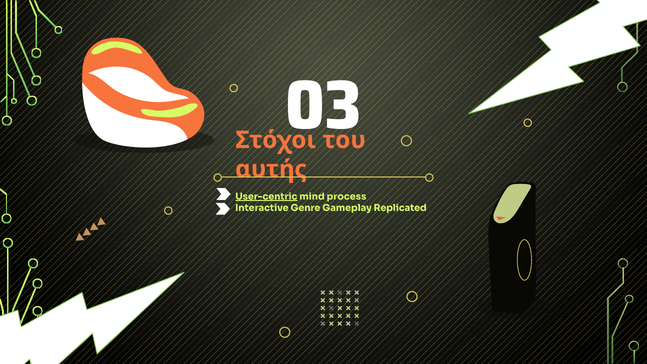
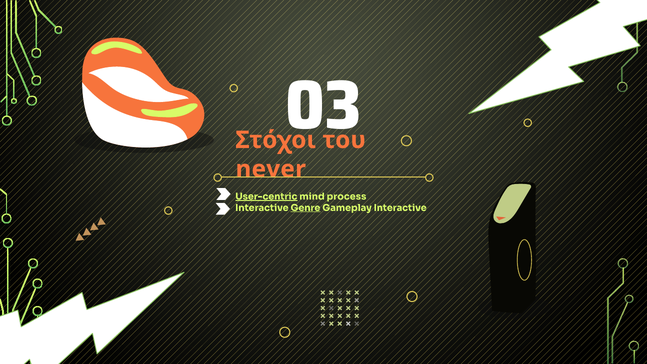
αυτής: αυτής -> never
Genre underline: none -> present
Gameplay Replicated: Replicated -> Interactive
